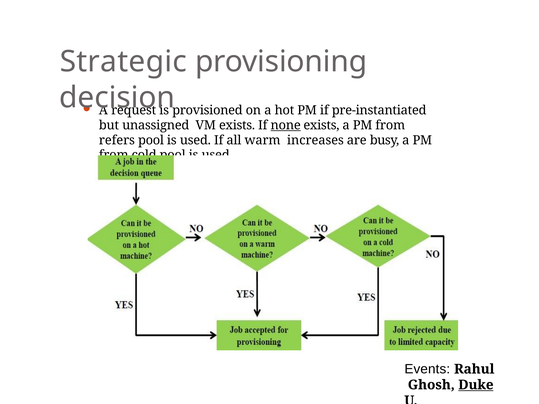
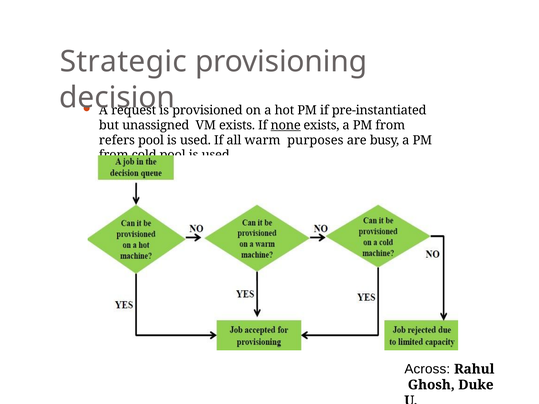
increases: increases -> purposes
Events: Events -> Across
Duke underline: present -> none
